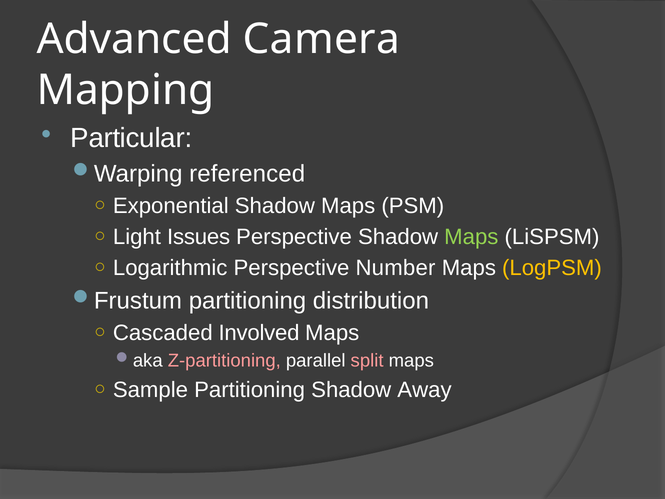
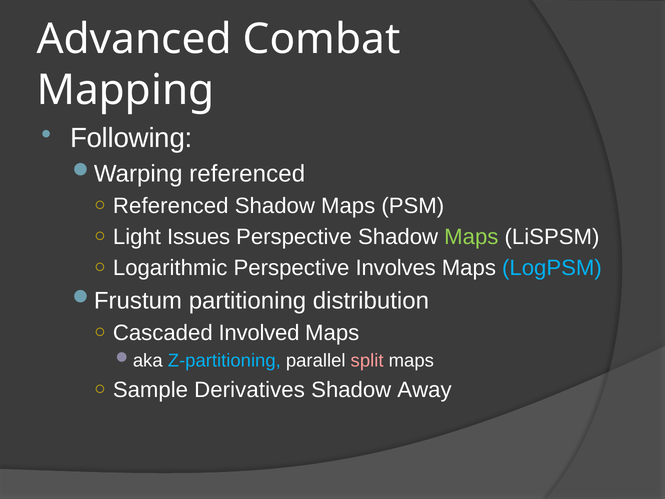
Camera: Camera -> Combat
Particular: Particular -> Following
Exponential at (171, 206): Exponential -> Referenced
Number: Number -> Involves
LogPSM colour: yellow -> light blue
Z-partitioning colour: pink -> light blue
Sample Partitioning: Partitioning -> Derivatives
